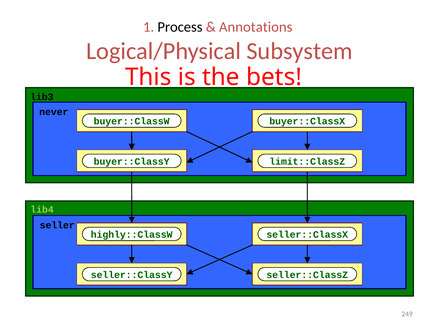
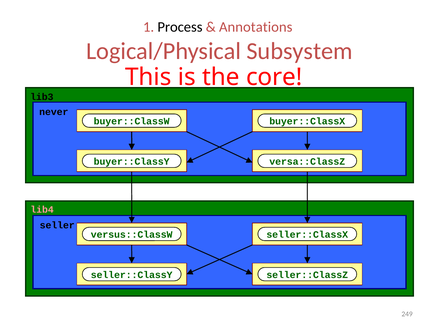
bets: bets -> core
limit::ClassZ: limit::ClassZ -> versa::ClassZ
lib4 colour: light green -> pink
highly::ClassW: highly::ClassW -> versus::ClassW
